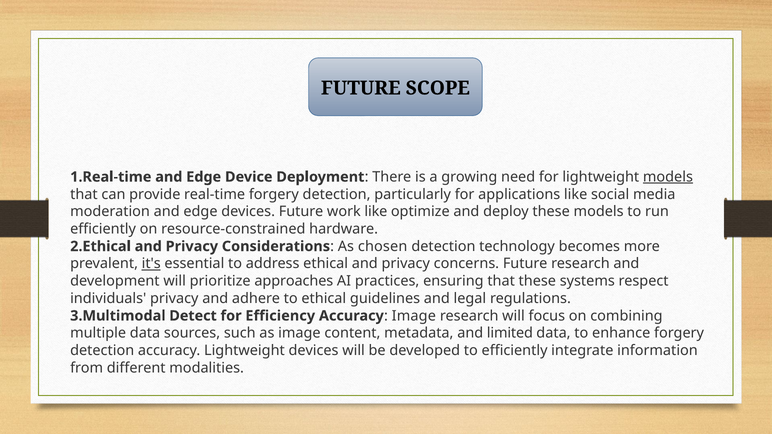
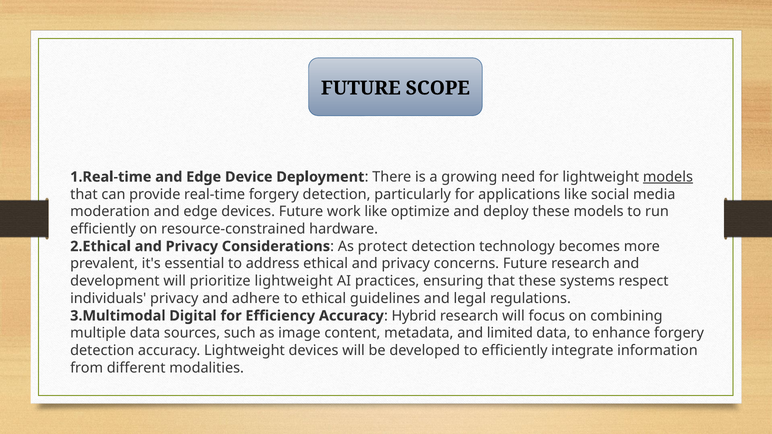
chosen: chosen -> protect
it's underline: present -> none
prioritize approaches: approaches -> lightweight
Detect: Detect -> Digital
Image at (414, 316): Image -> Hybrid
